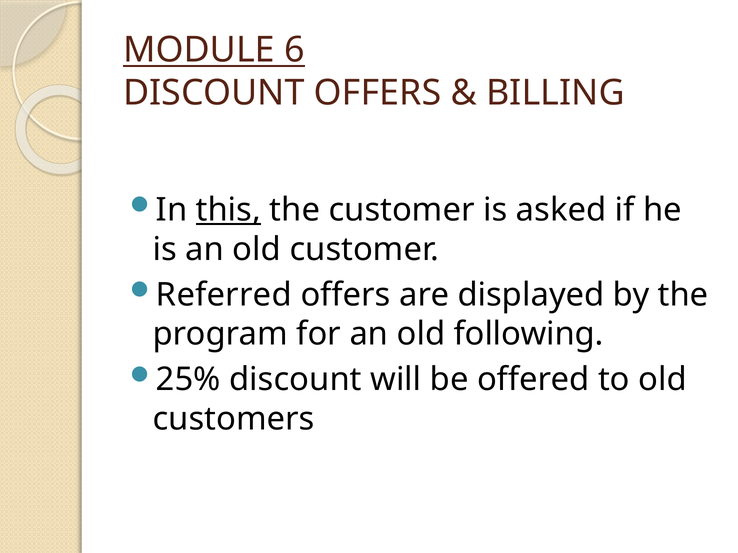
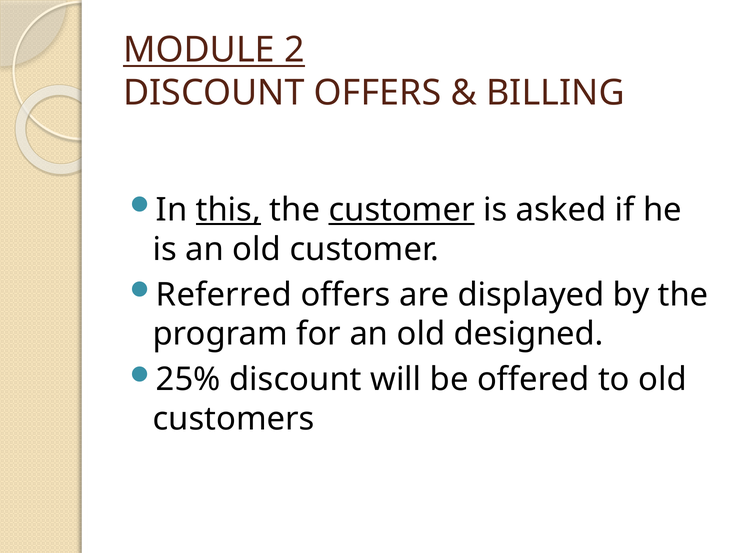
6: 6 -> 2
customer at (402, 210) underline: none -> present
following: following -> designed
